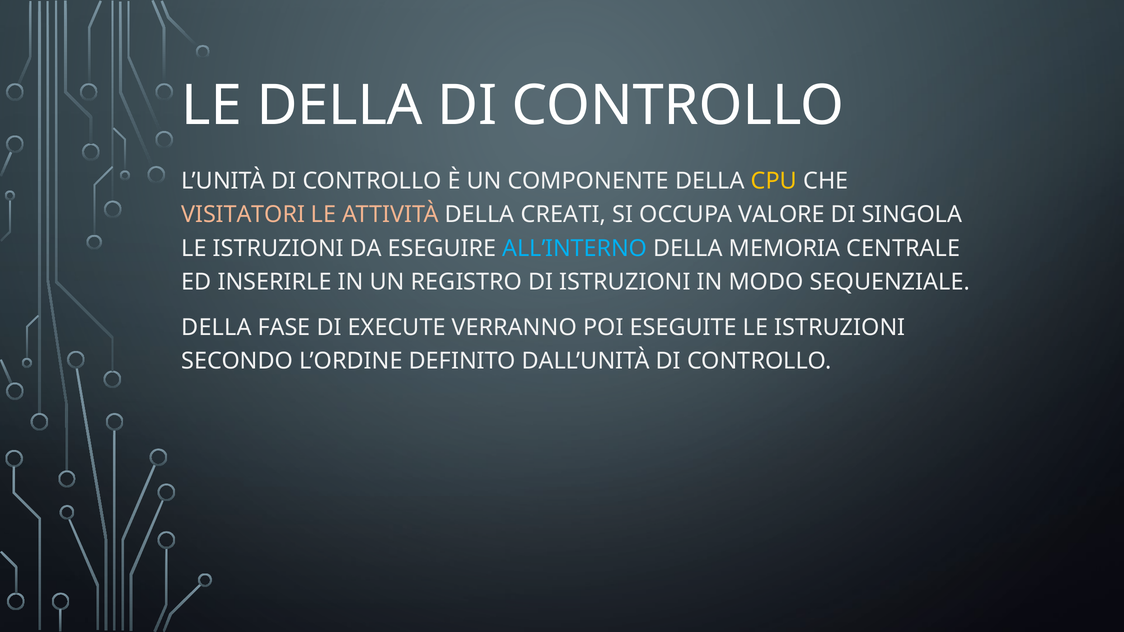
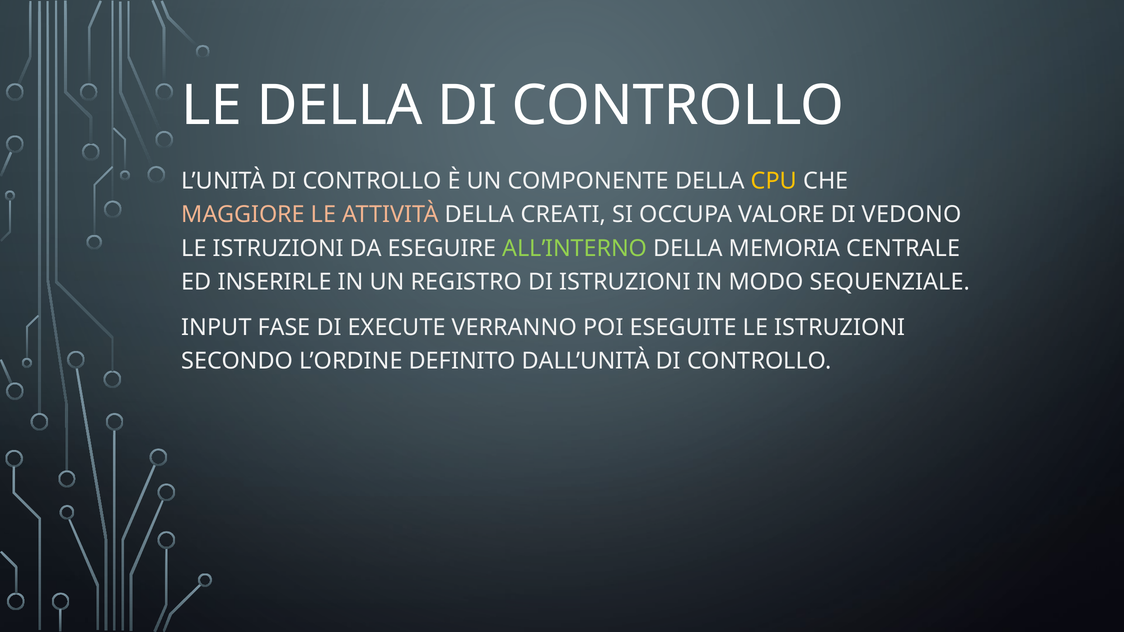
VISITATORI: VISITATORI -> MAGGIORE
SINGOLA: SINGOLA -> VEDONO
ALL’INTERNO colour: light blue -> light green
DELLA at (217, 328): DELLA -> INPUT
